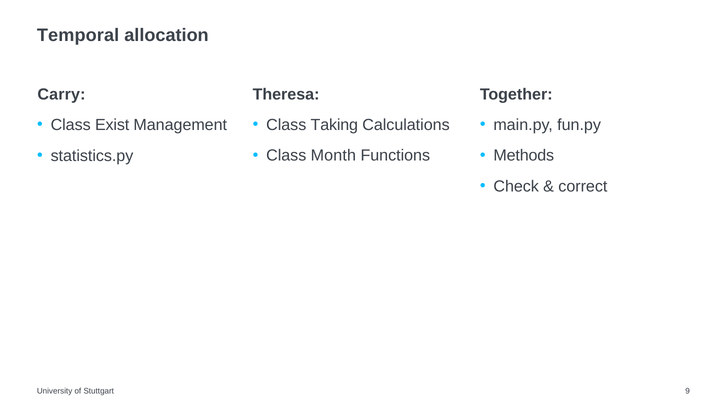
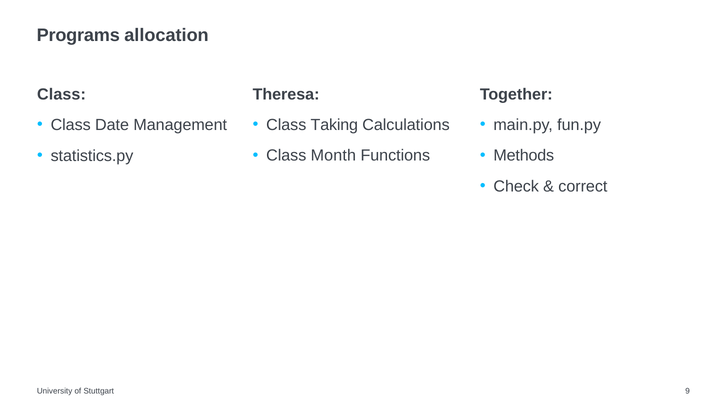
Temporal: Temporal -> Programs
Carry at (61, 94): Carry -> Class
Exist: Exist -> Date
